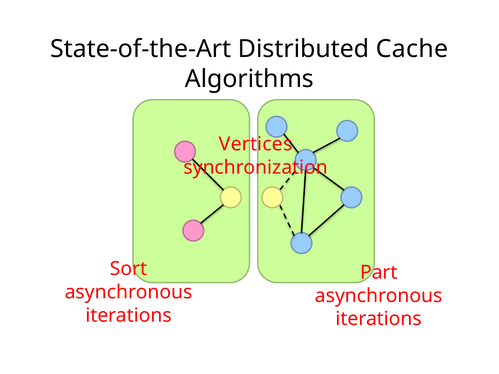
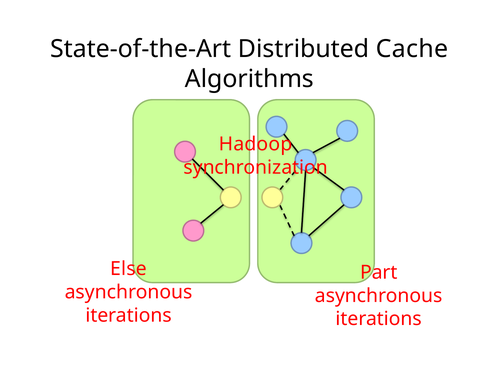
Vertices: Vertices -> Hadoop
Sort: Sort -> Else
